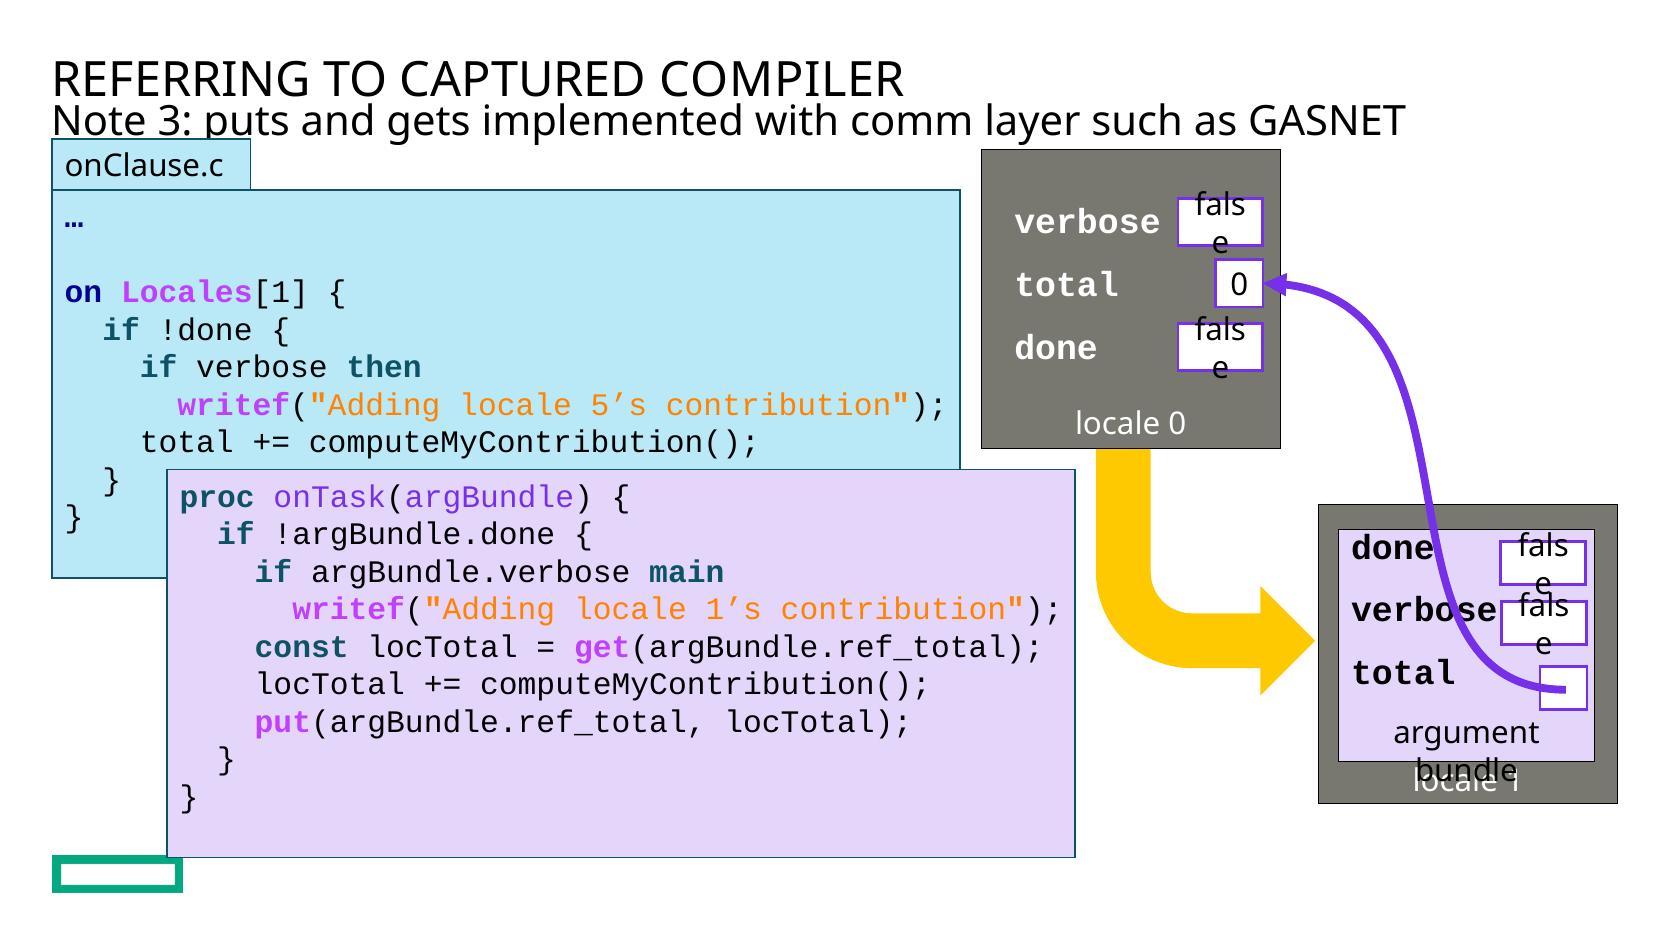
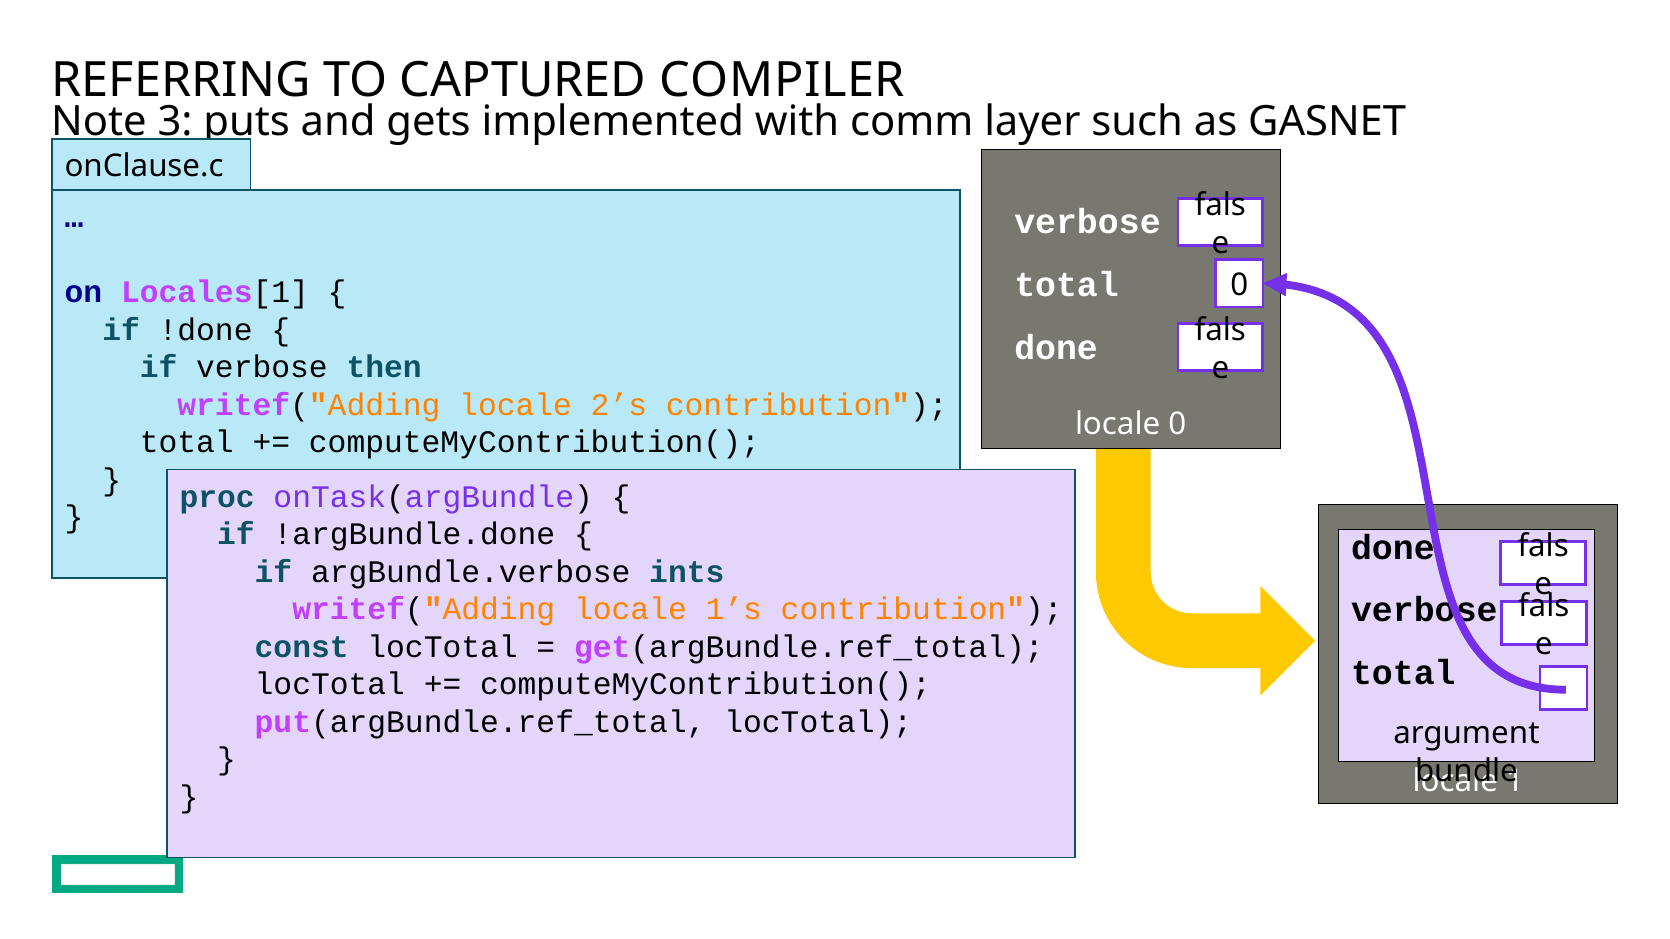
5’s: 5’s -> 2’s
main: main -> ints
